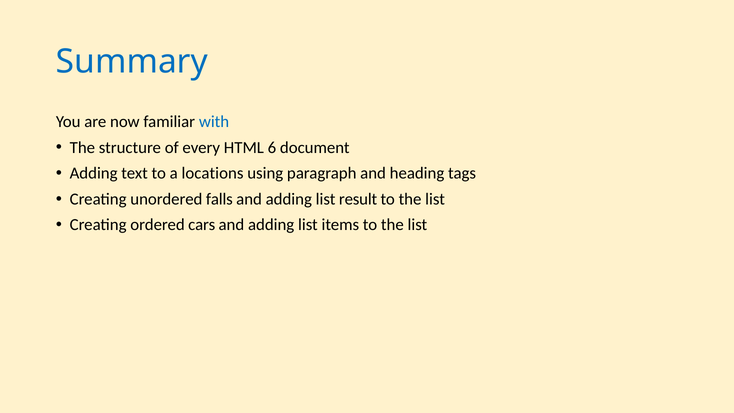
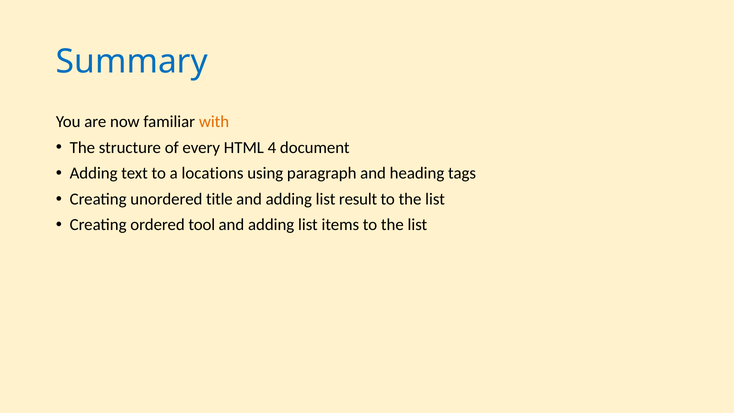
with colour: blue -> orange
6: 6 -> 4
falls: falls -> title
cars: cars -> tool
